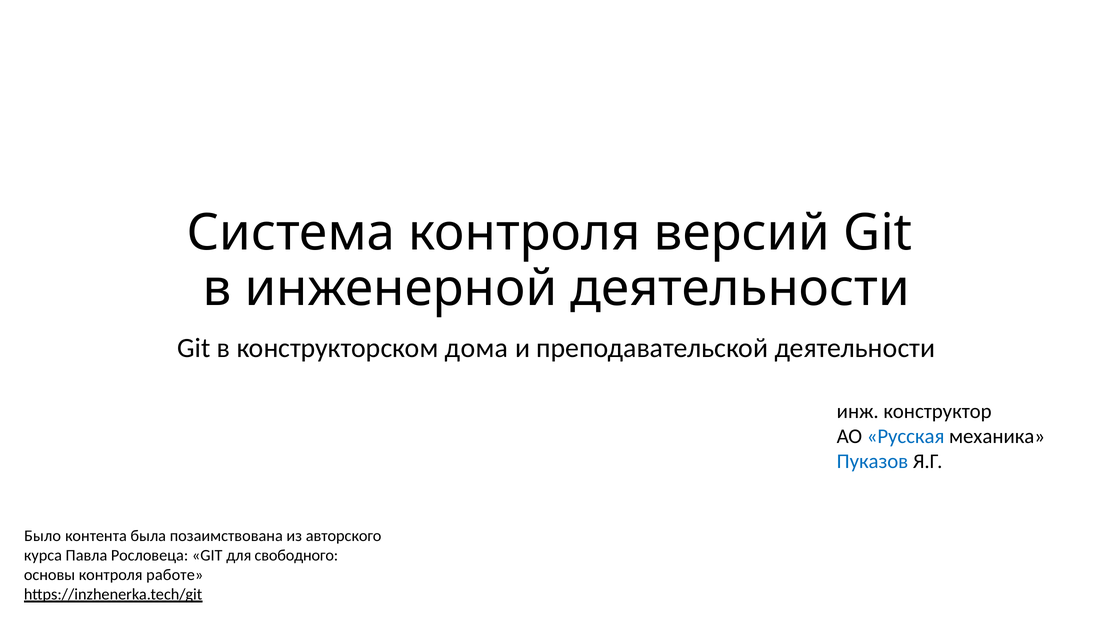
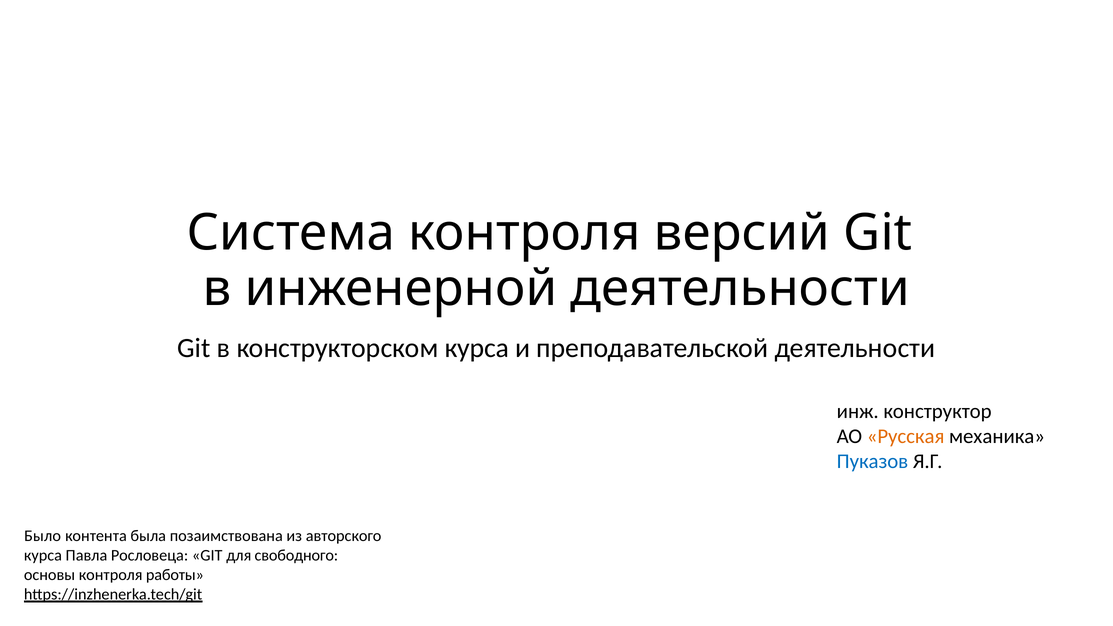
конструкторском дома: дома -> курса
Русская colour: blue -> orange
работе: работе -> работы
